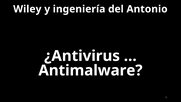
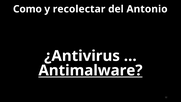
Wiley: Wiley -> Como
ingeniería: ingeniería -> recolectar
Antimalware underline: none -> present
